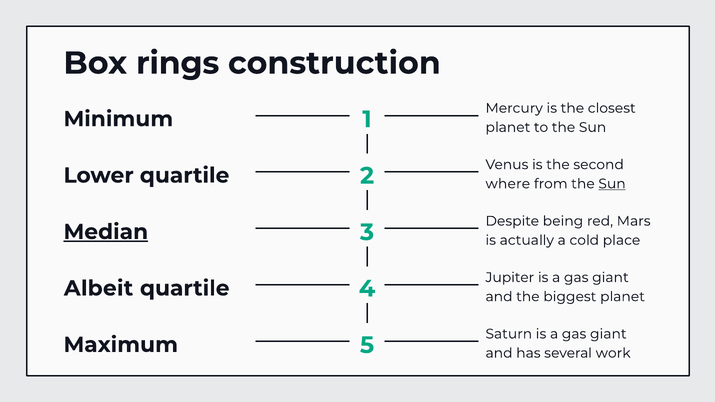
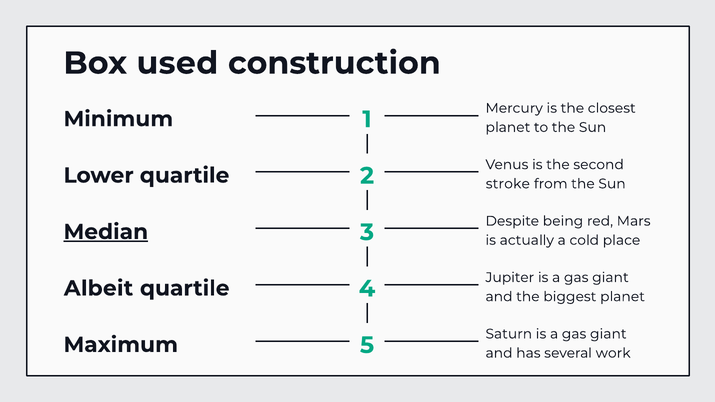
rings: rings -> used
where: where -> stroke
Sun at (612, 184) underline: present -> none
